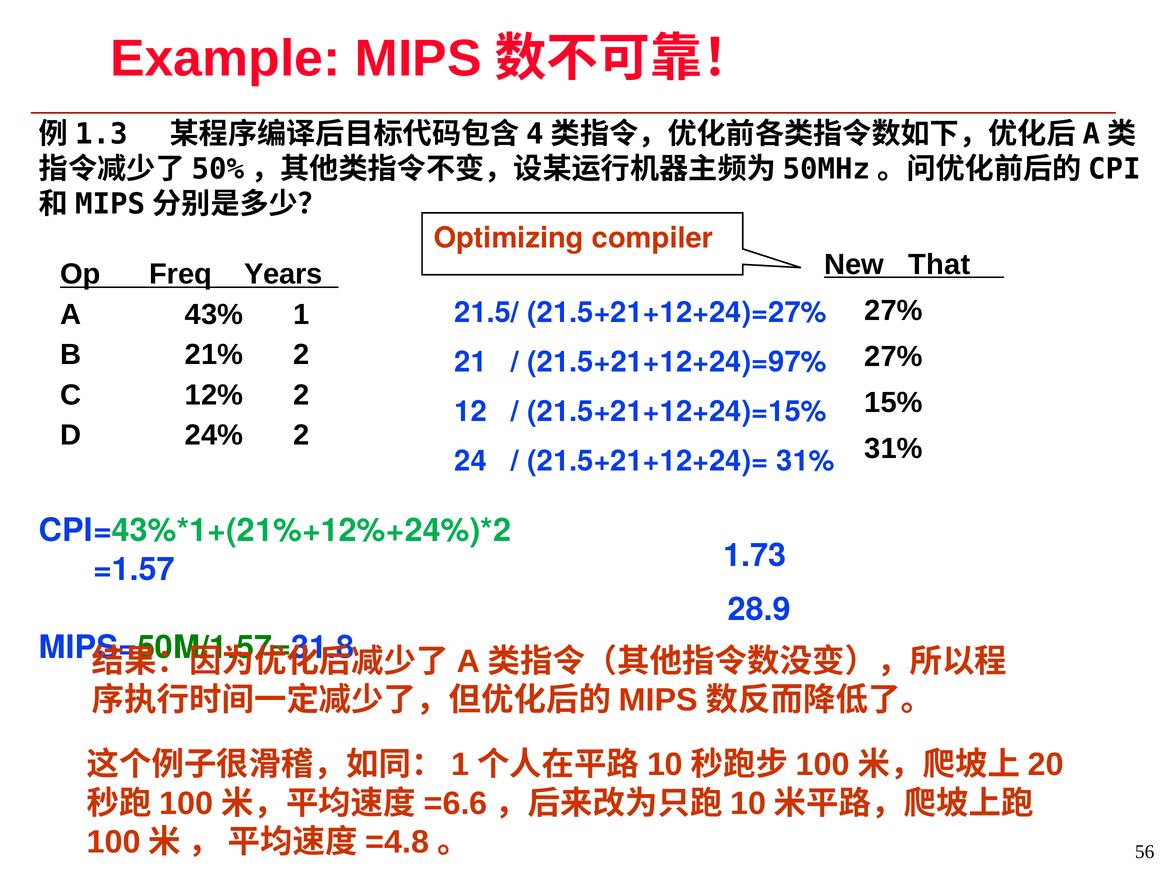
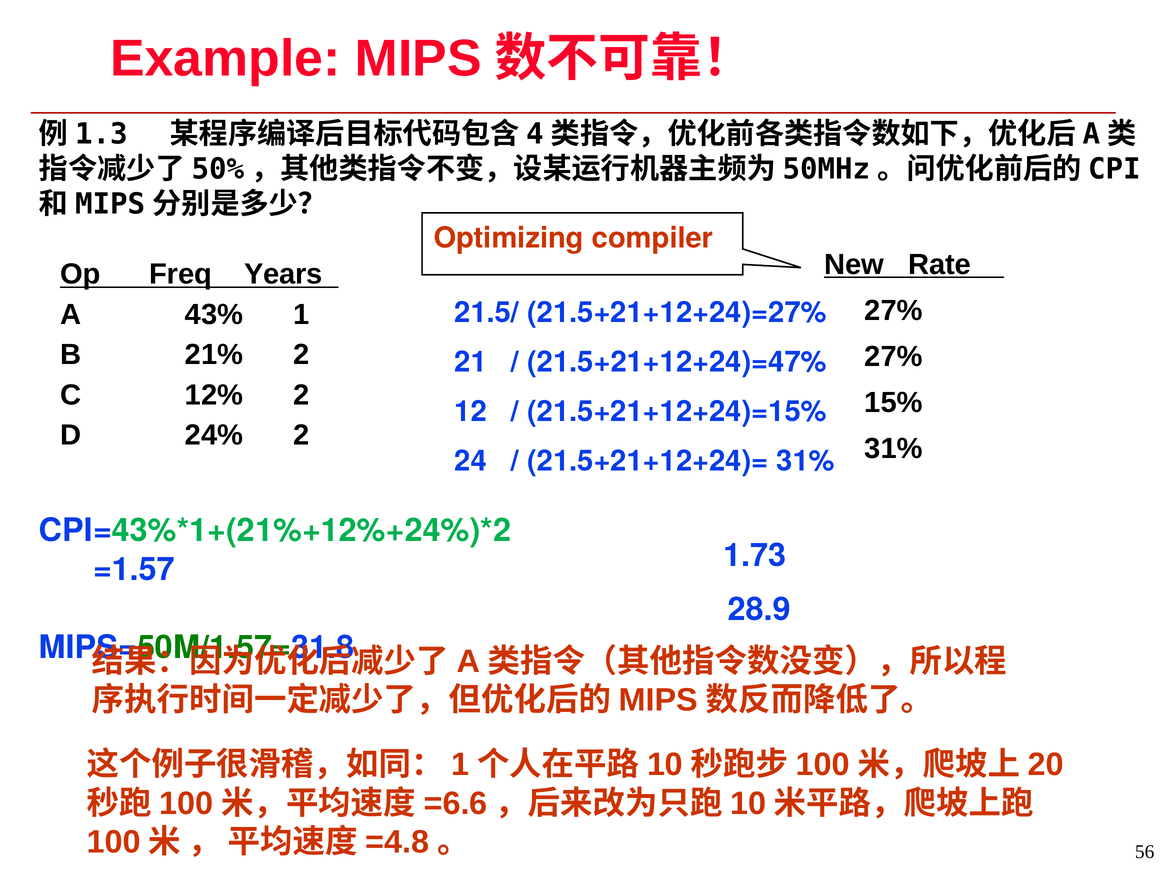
That: That -> Rate
21.5+21+12+24)=97%: 21.5+21+12+24)=97% -> 21.5+21+12+24)=47%
